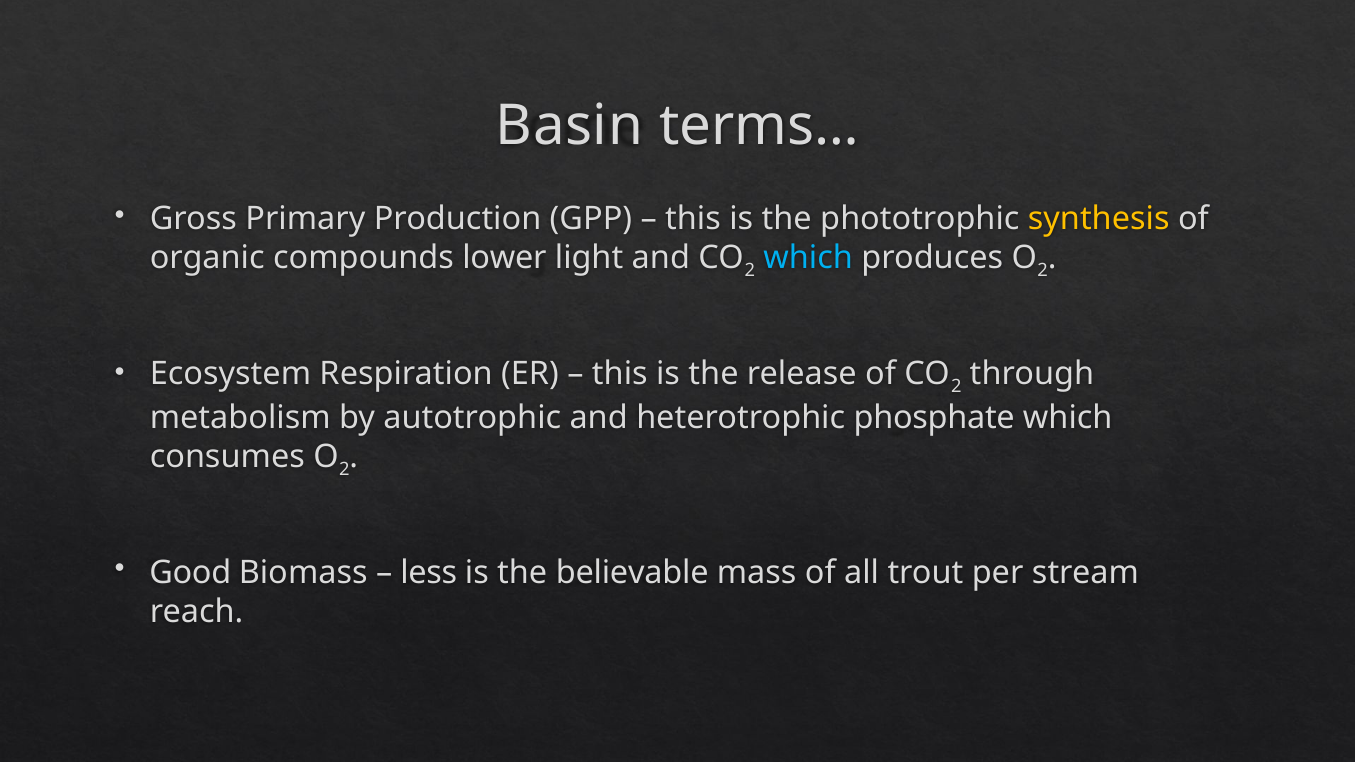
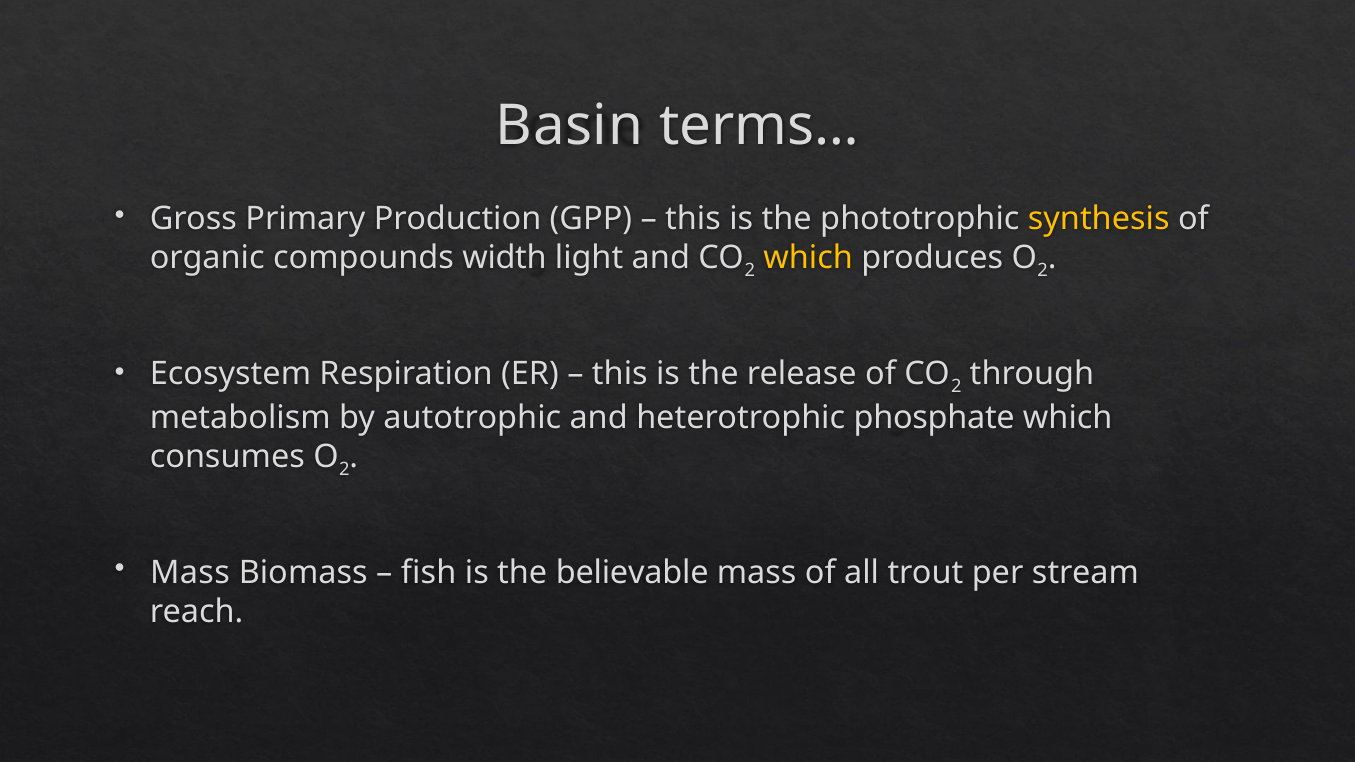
lower: lower -> width
which at (808, 258) colour: light blue -> yellow
Good at (190, 573): Good -> Mass
less: less -> fish
